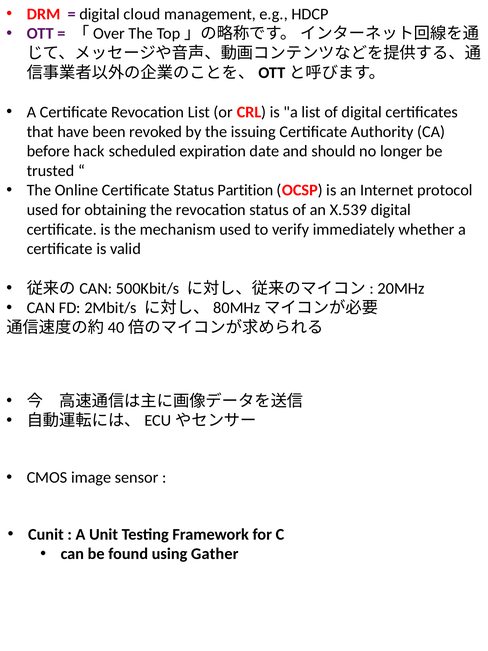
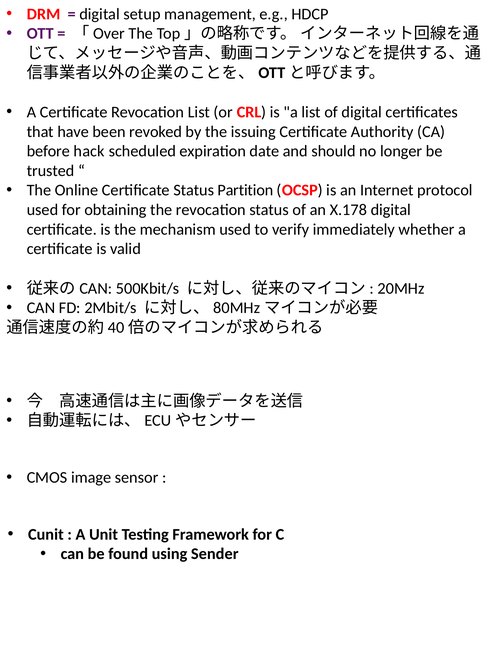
cloud: cloud -> setup
X.539: X.539 -> X.178
Gather: Gather -> Sender
